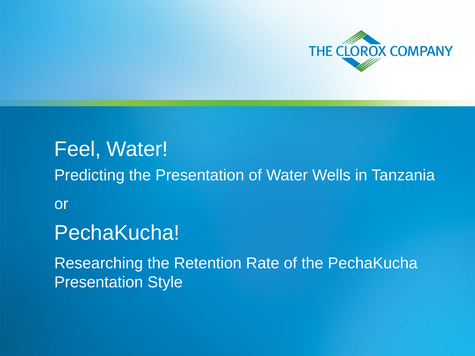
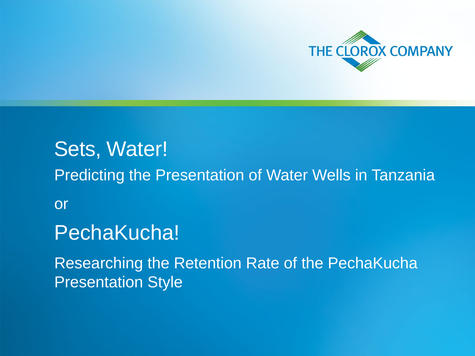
Feel: Feel -> Sets
